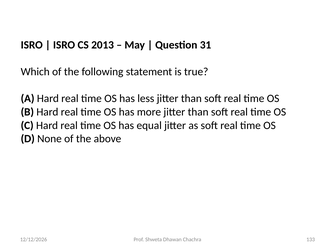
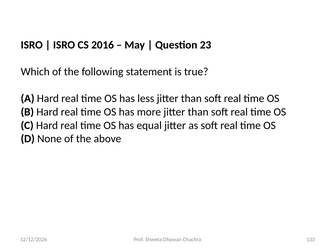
2013: 2013 -> 2016
31: 31 -> 23
